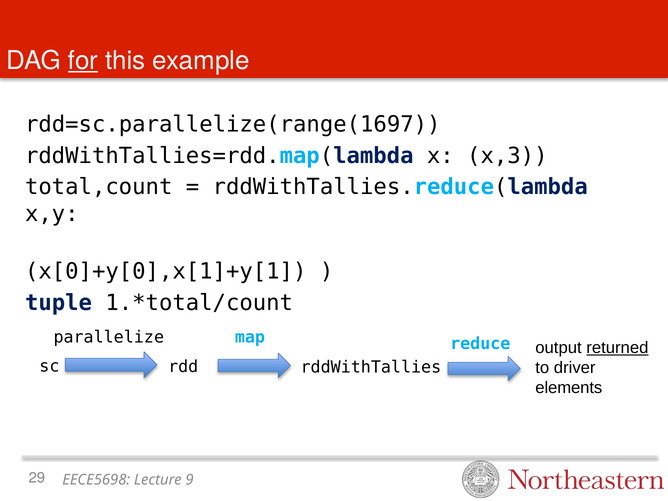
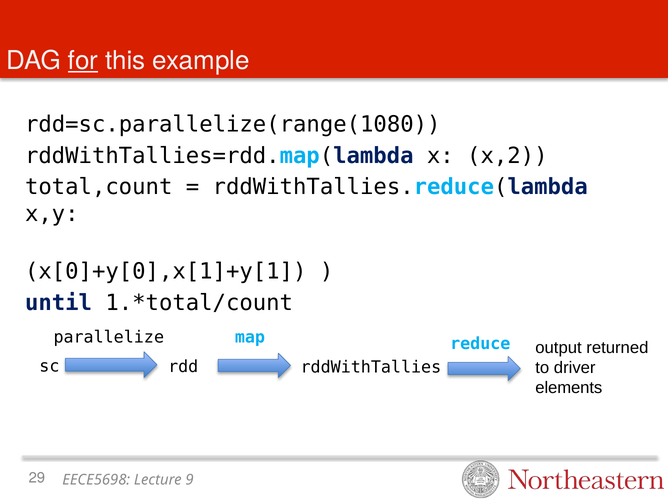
rdd=sc.parallelize(range(1697: rdd=sc.parallelize(range(1697 -> rdd=sc.parallelize(range(1080
x,3: x,3 -> x,2
tuple: tuple -> until
returned underline: present -> none
